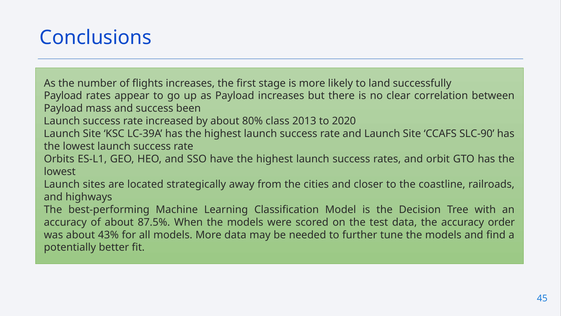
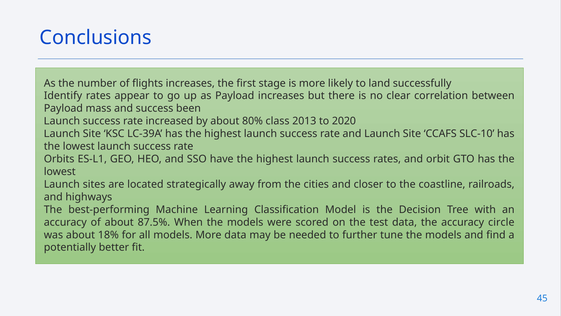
Payload at (63, 96): Payload -> Identify
SLC-90: SLC-90 -> SLC-10
order: order -> circle
43%: 43% -> 18%
